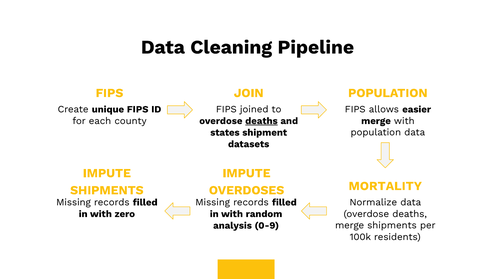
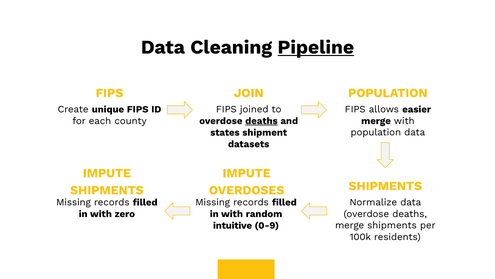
Pipeline underline: none -> present
SHIPMENTS MORTALITY: MORTALITY -> SHIPMENTS
analysis: analysis -> intuitive
